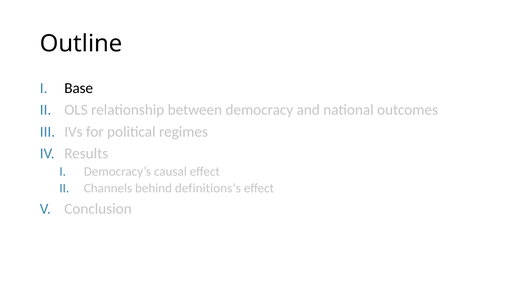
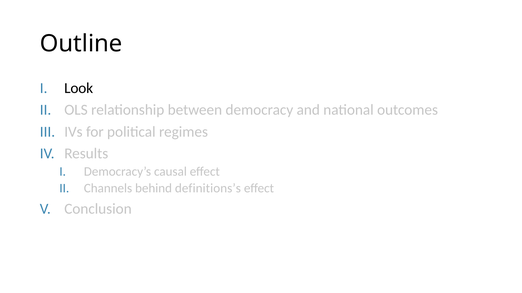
Base: Base -> Look
